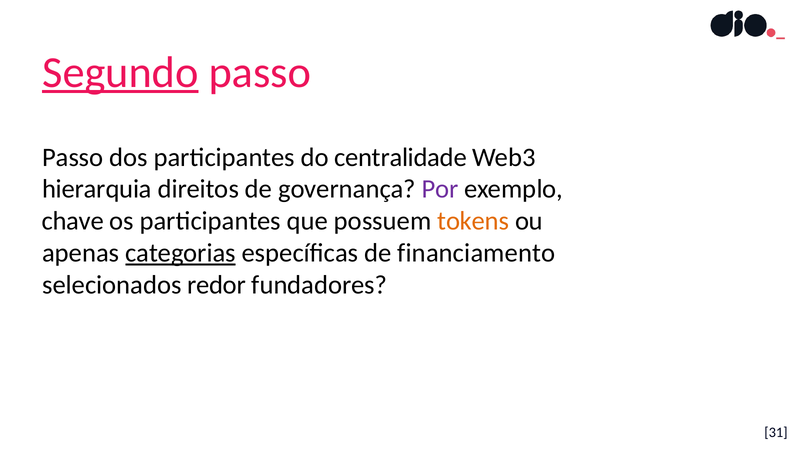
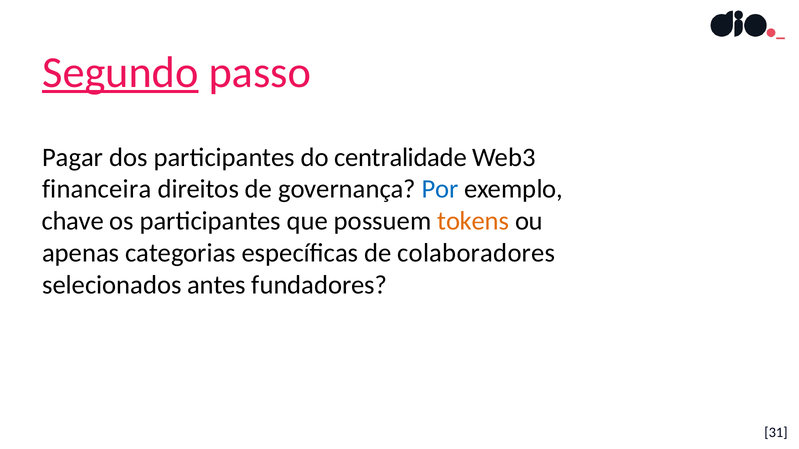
Passo at (73, 157): Passo -> Pagar
hierarquia: hierarquia -> financeira
Por colour: purple -> blue
categorias underline: present -> none
financiamento: financiamento -> colaboradores
redor: redor -> antes
